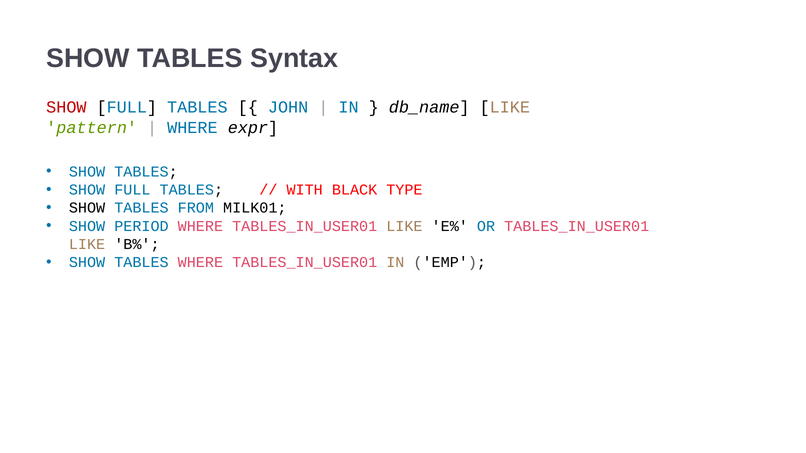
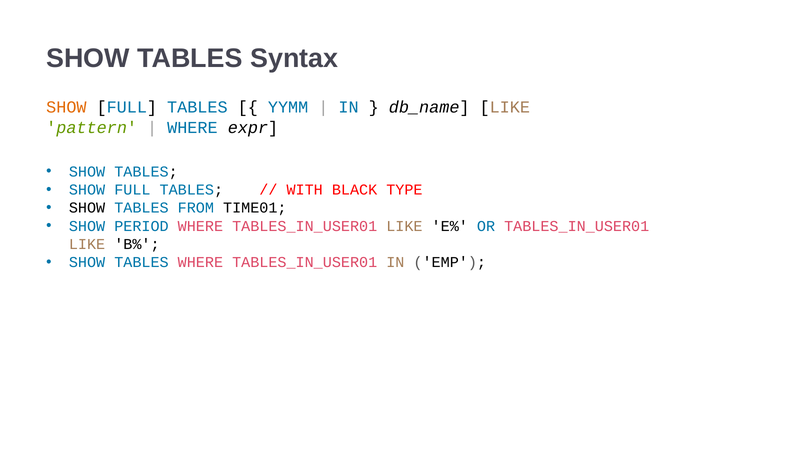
SHOW at (66, 108) colour: red -> orange
JOHN: JOHN -> YYMM
MILK01: MILK01 -> TIME01
